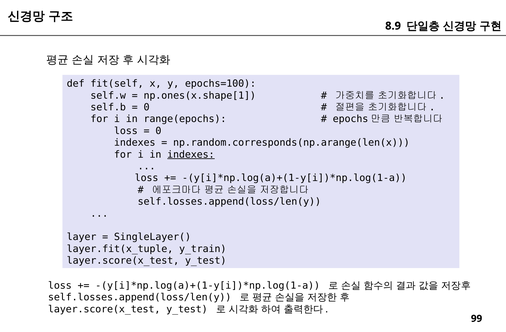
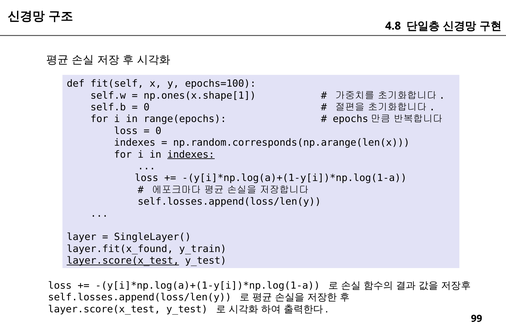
8.9: 8.9 -> 4.8
layer.fit(x_tuple: layer.fit(x_tuple -> layer.fit(x_found
layer.score(x_test at (123, 261) underline: none -> present
